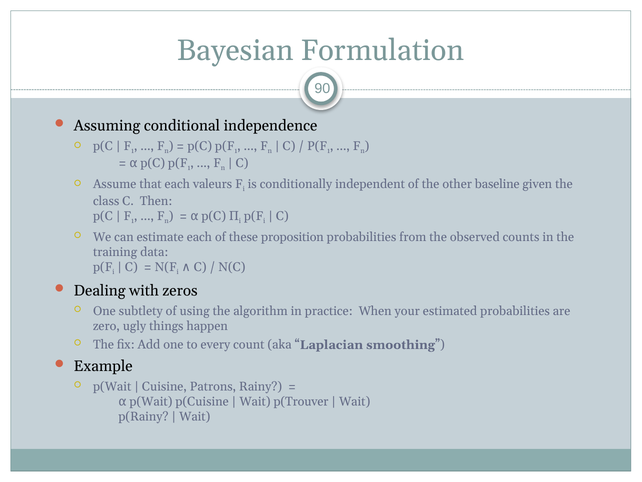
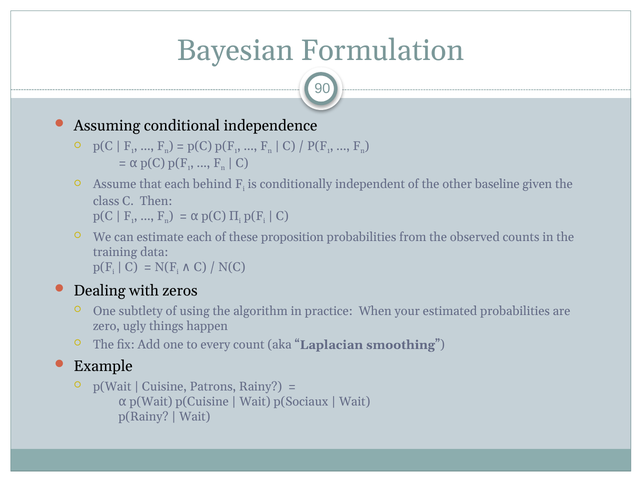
valeurs: valeurs -> behind
p(Trouver: p(Trouver -> p(Sociaux
